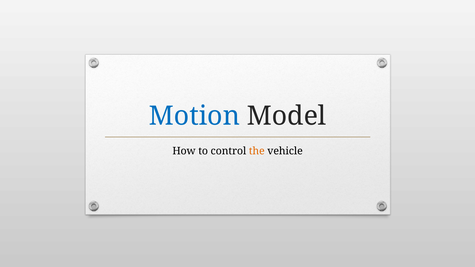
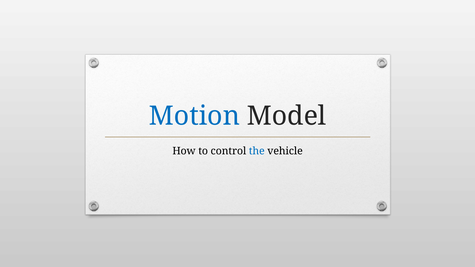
the colour: orange -> blue
